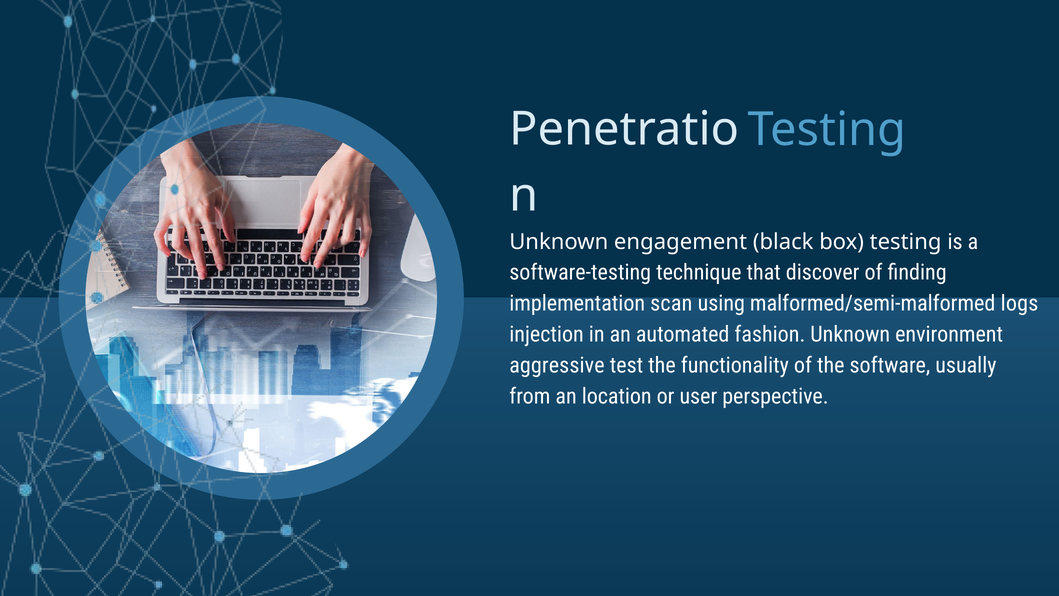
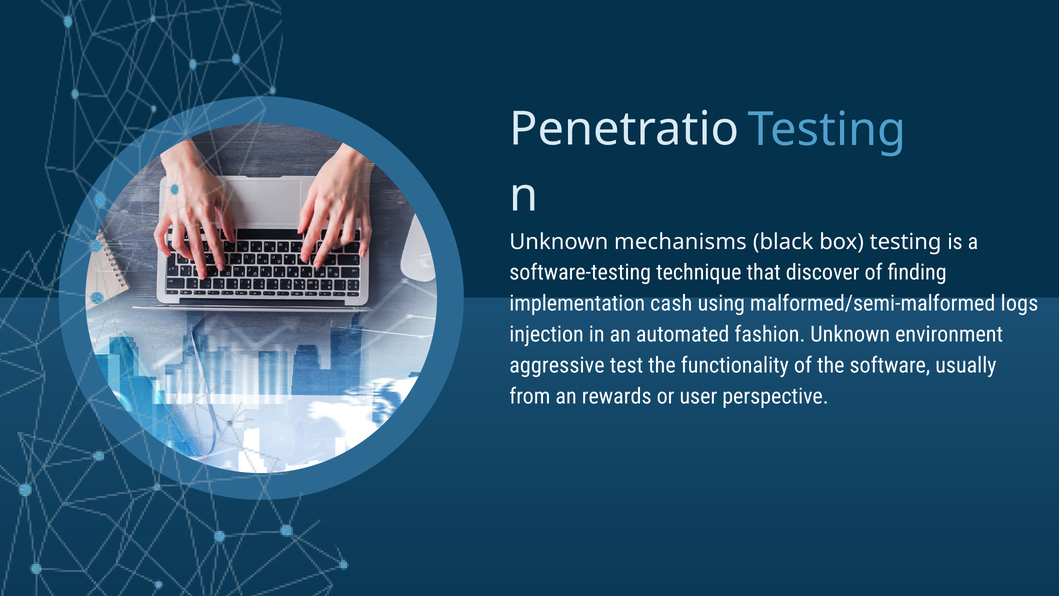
engagement: engagement -> mechanisms
scan: scan -> cash
location: location -> rewards
